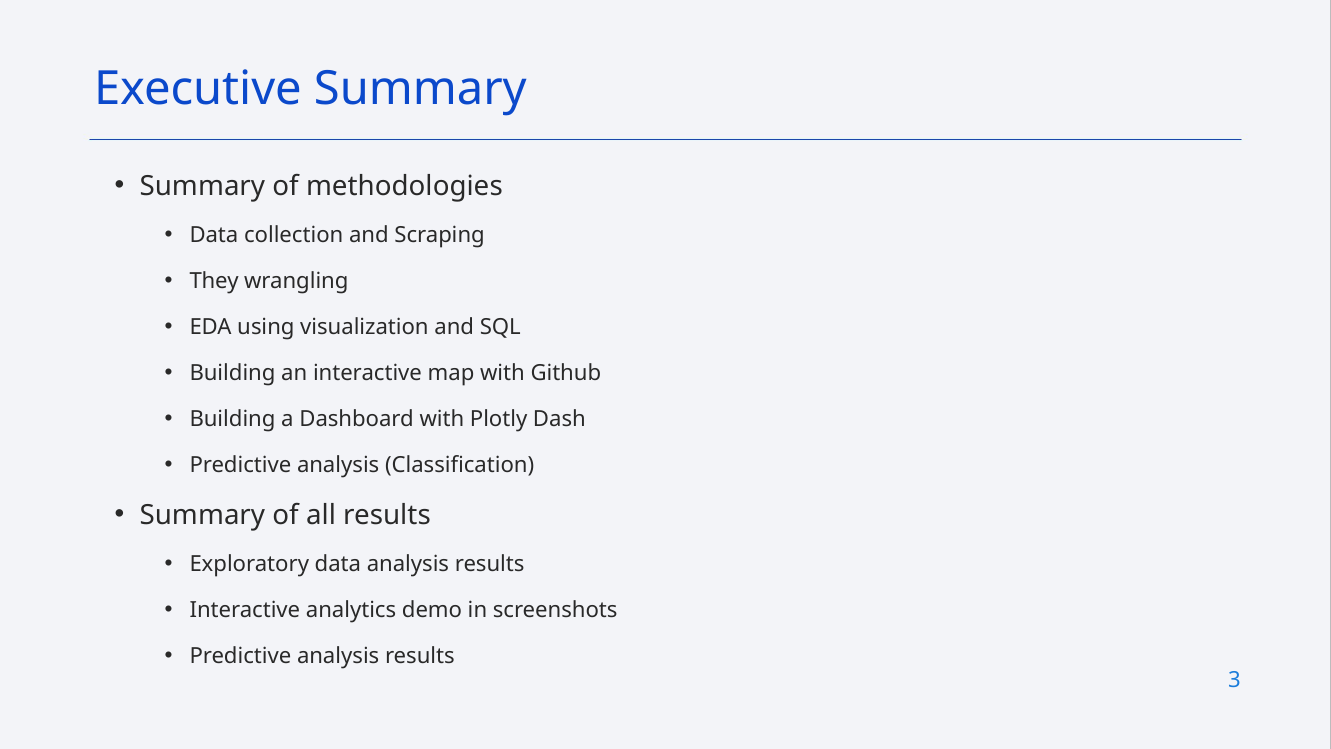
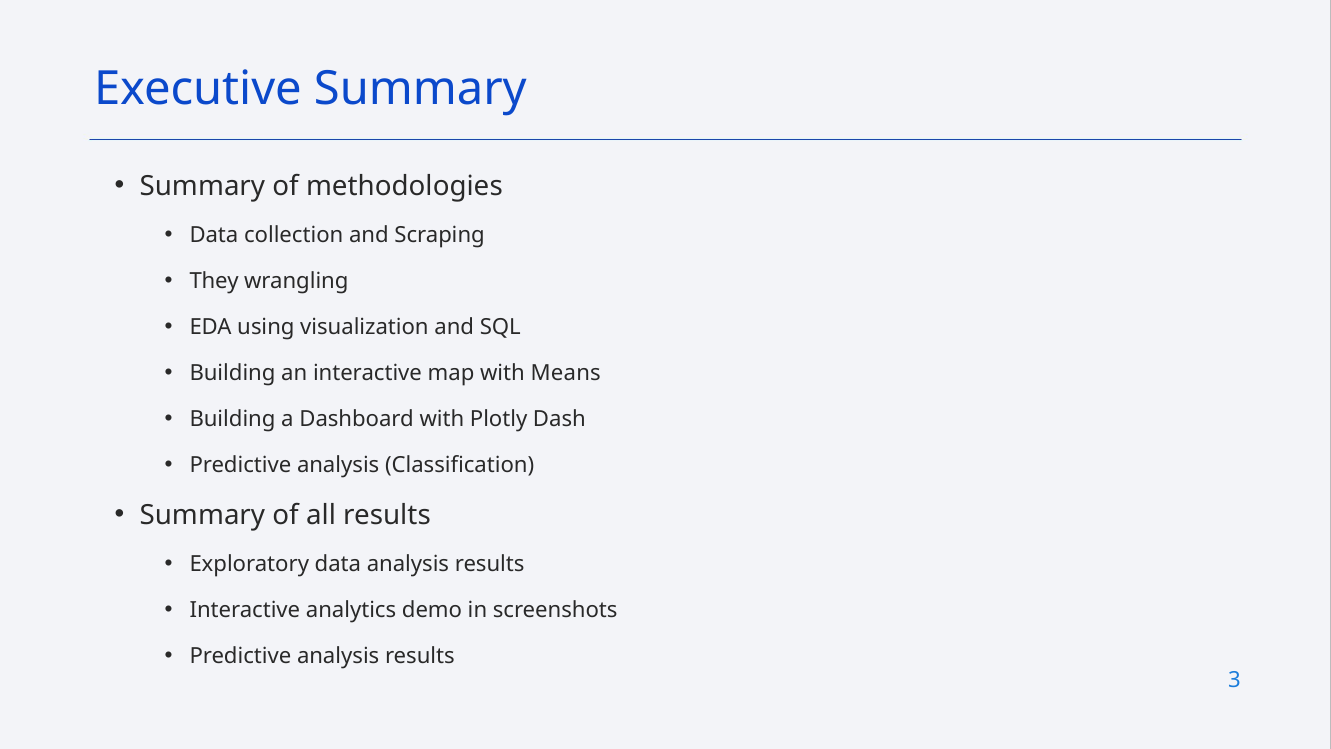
Github: Github -> Means
